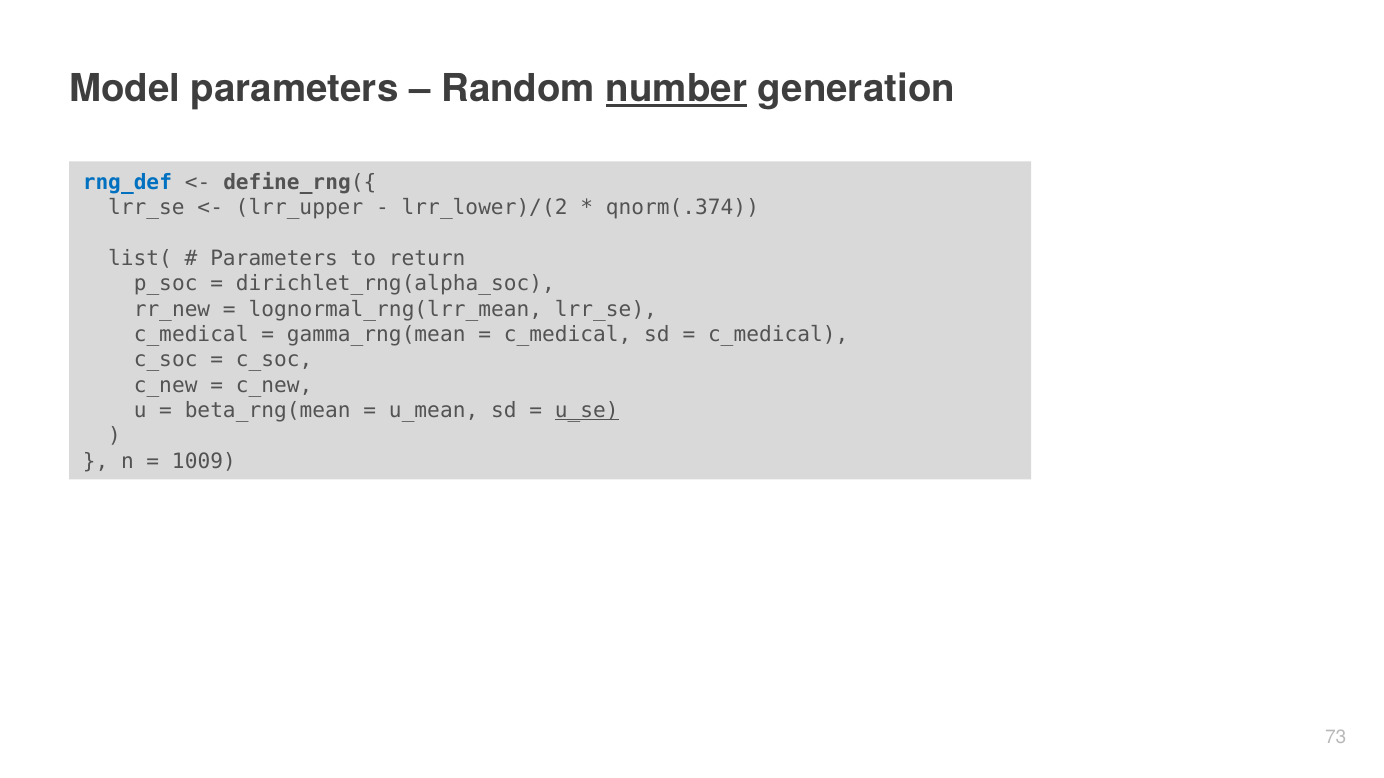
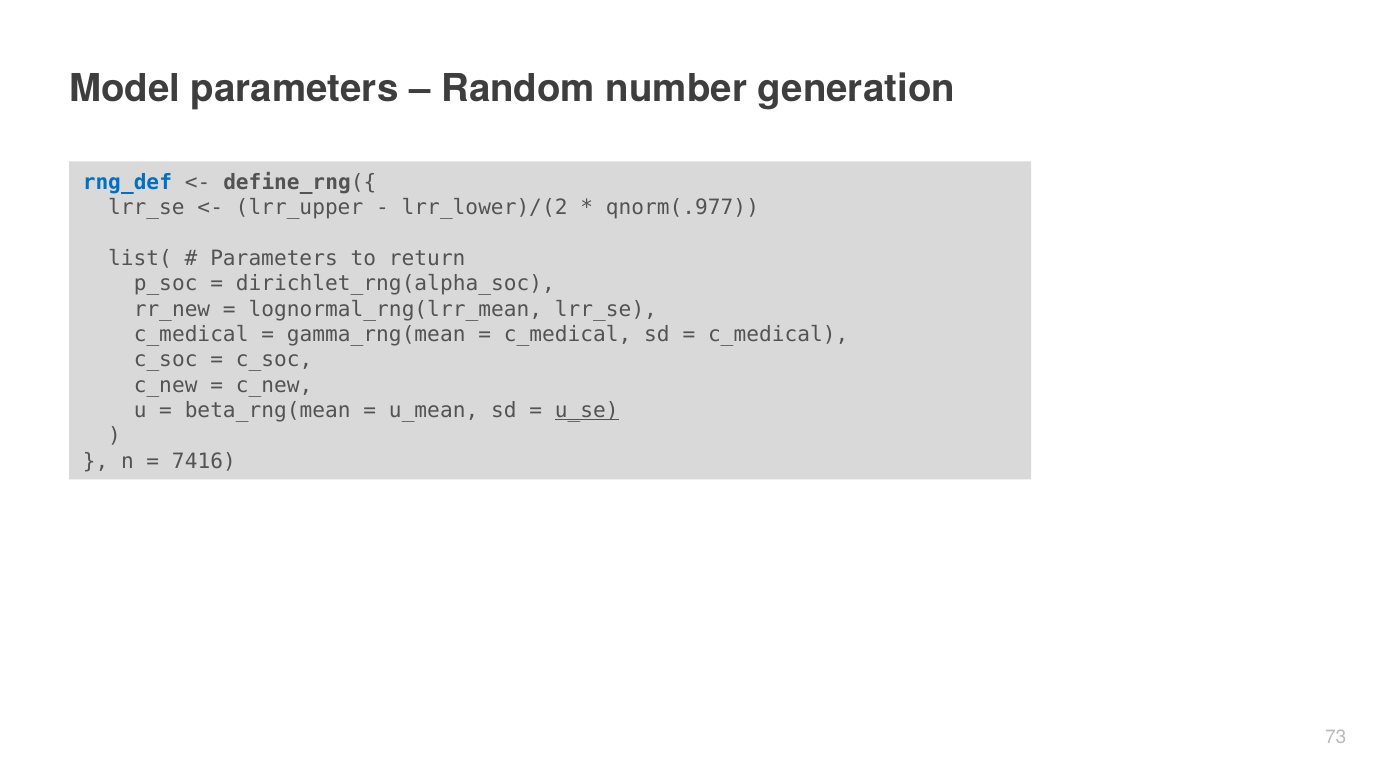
number underline: present -> none
qnorm(.374: qnorm(.374 -> qnorm(.977
1009: 1009 -> 7416
